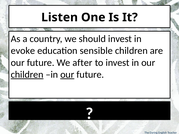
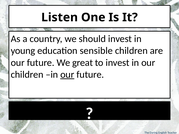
evoke: evoke -> young
after: after -> great
children at (27, 75) underline: present -> none
